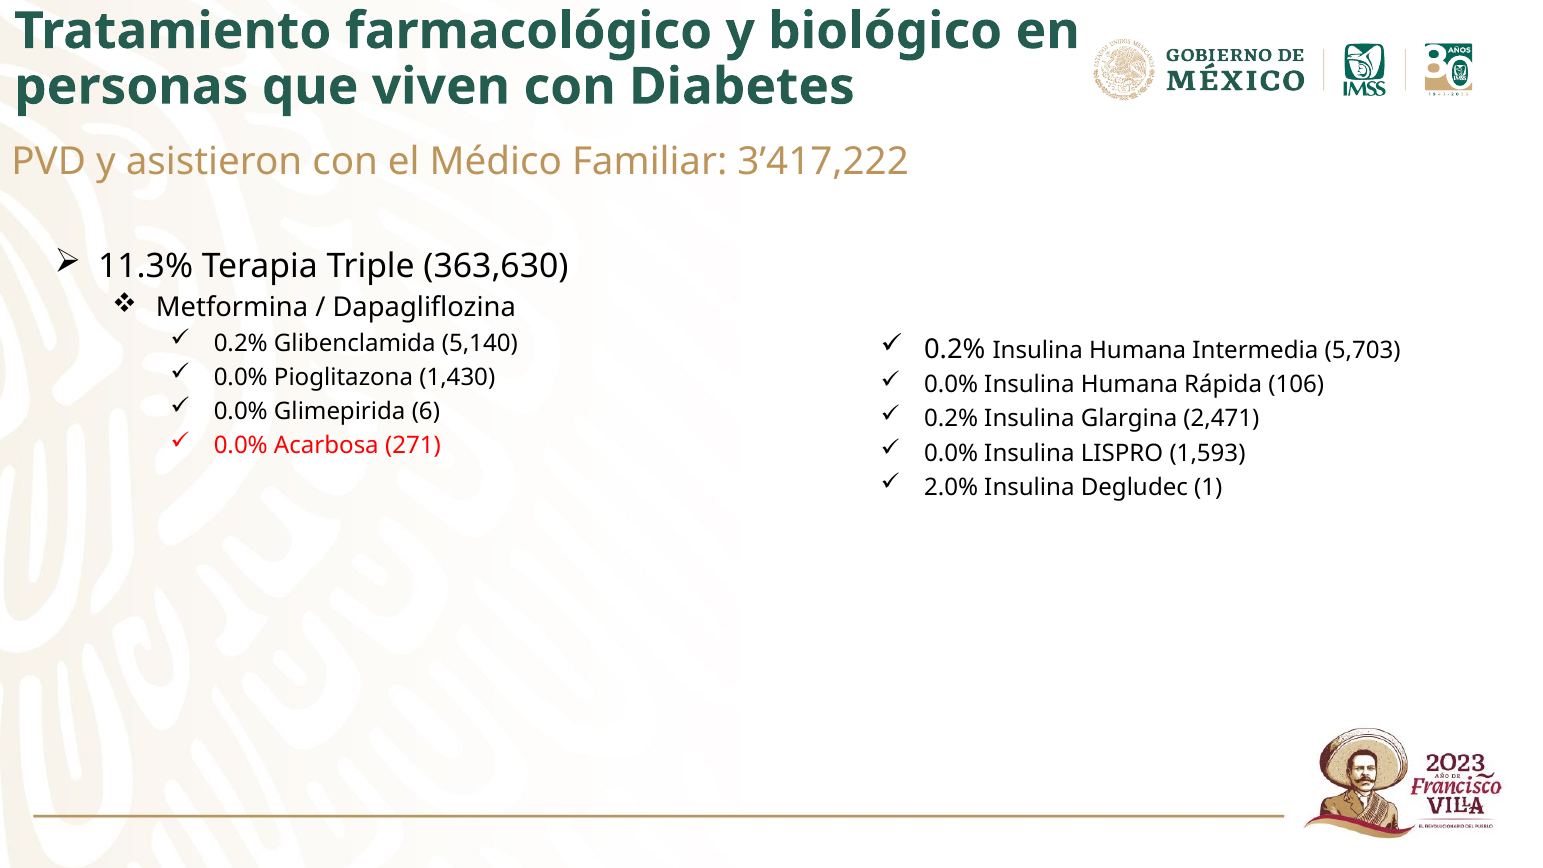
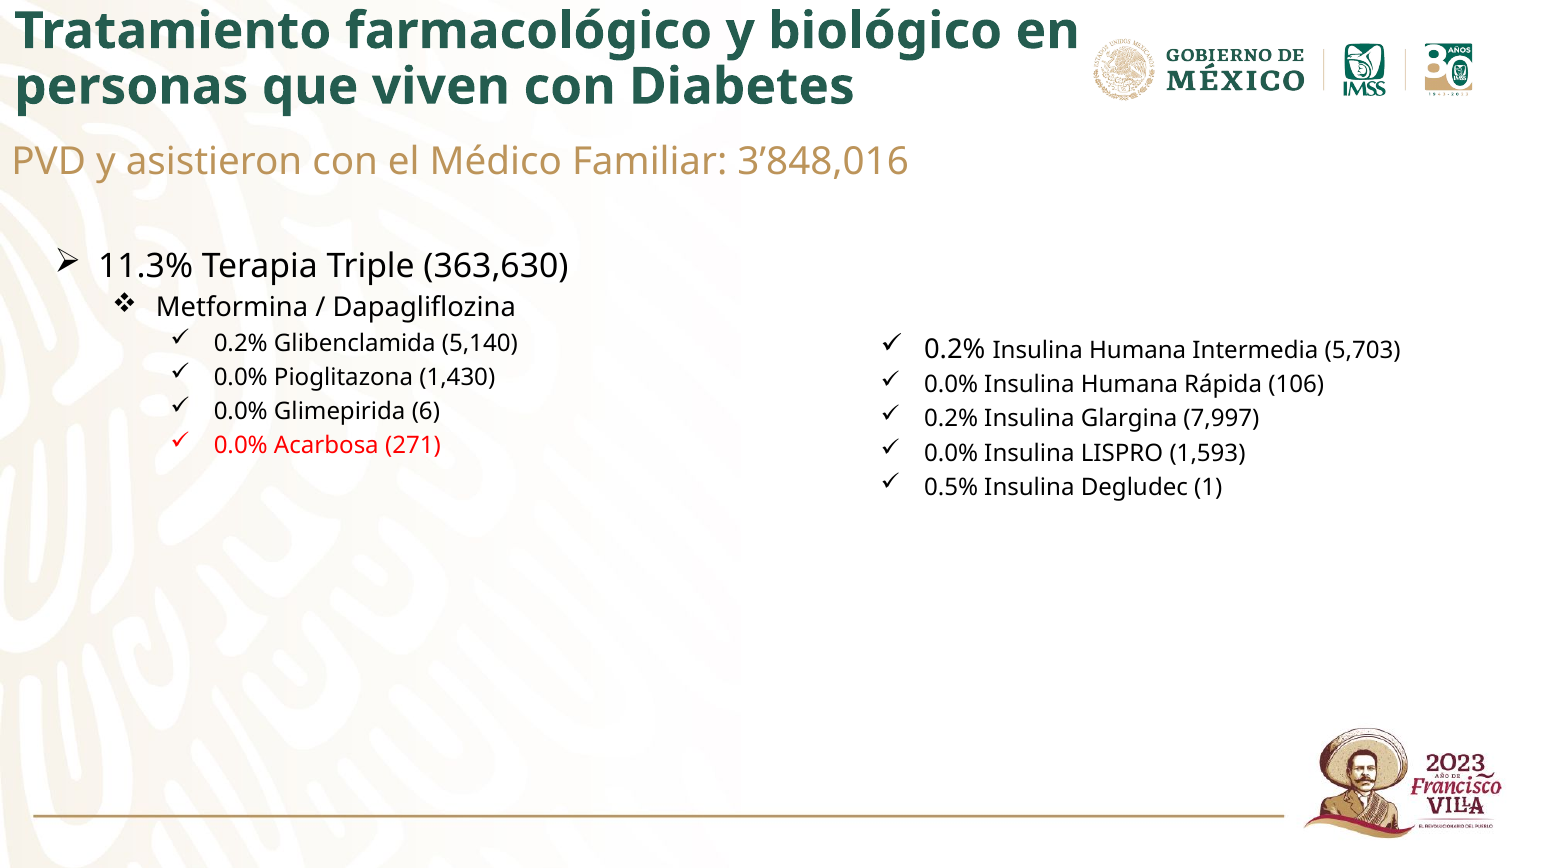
3’417,222: 3’417,222 -> 3’848,016
2,471: 2,471 -> 7,997
2.0%: 2.0% -> 0.5%
